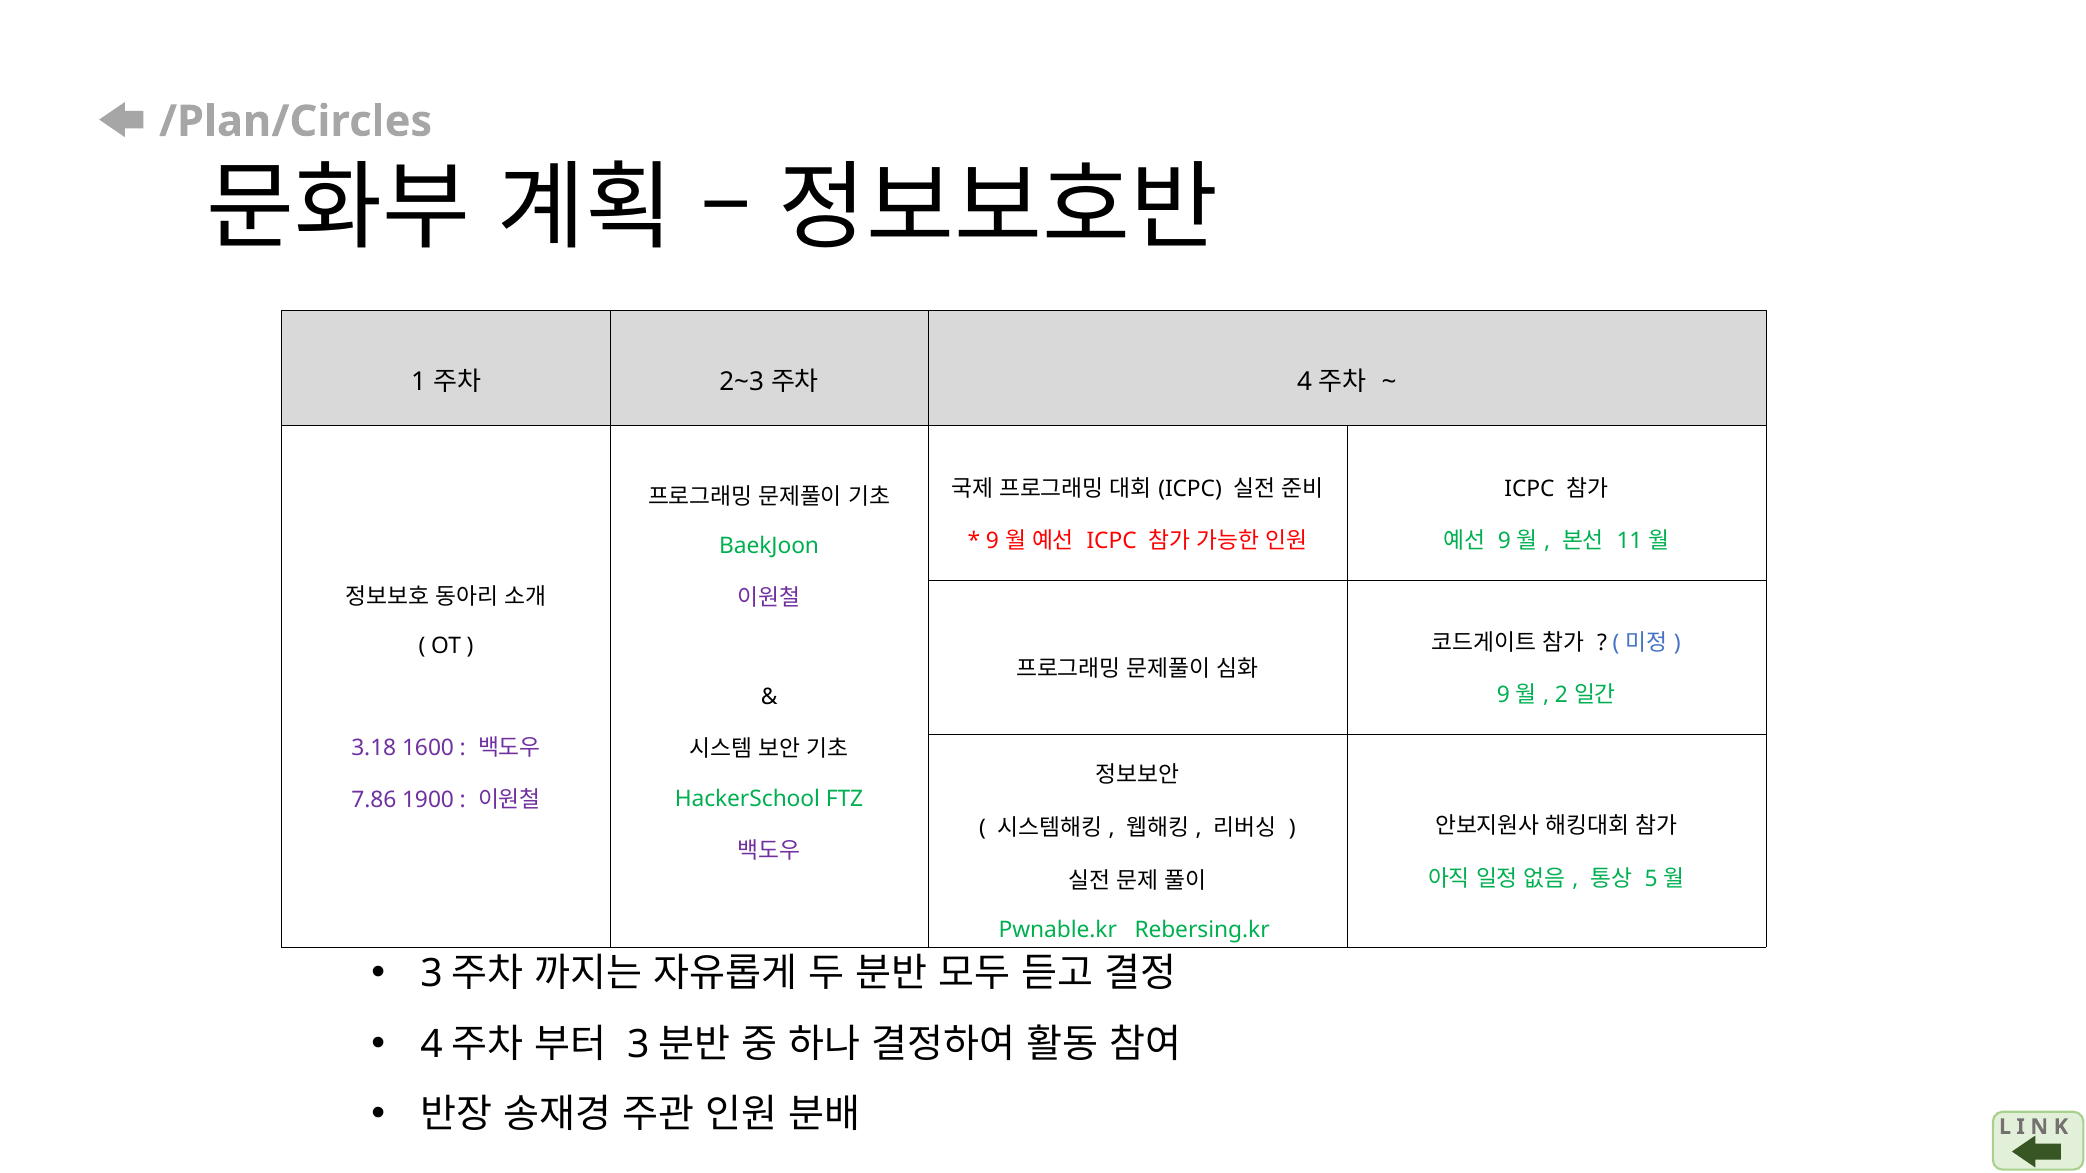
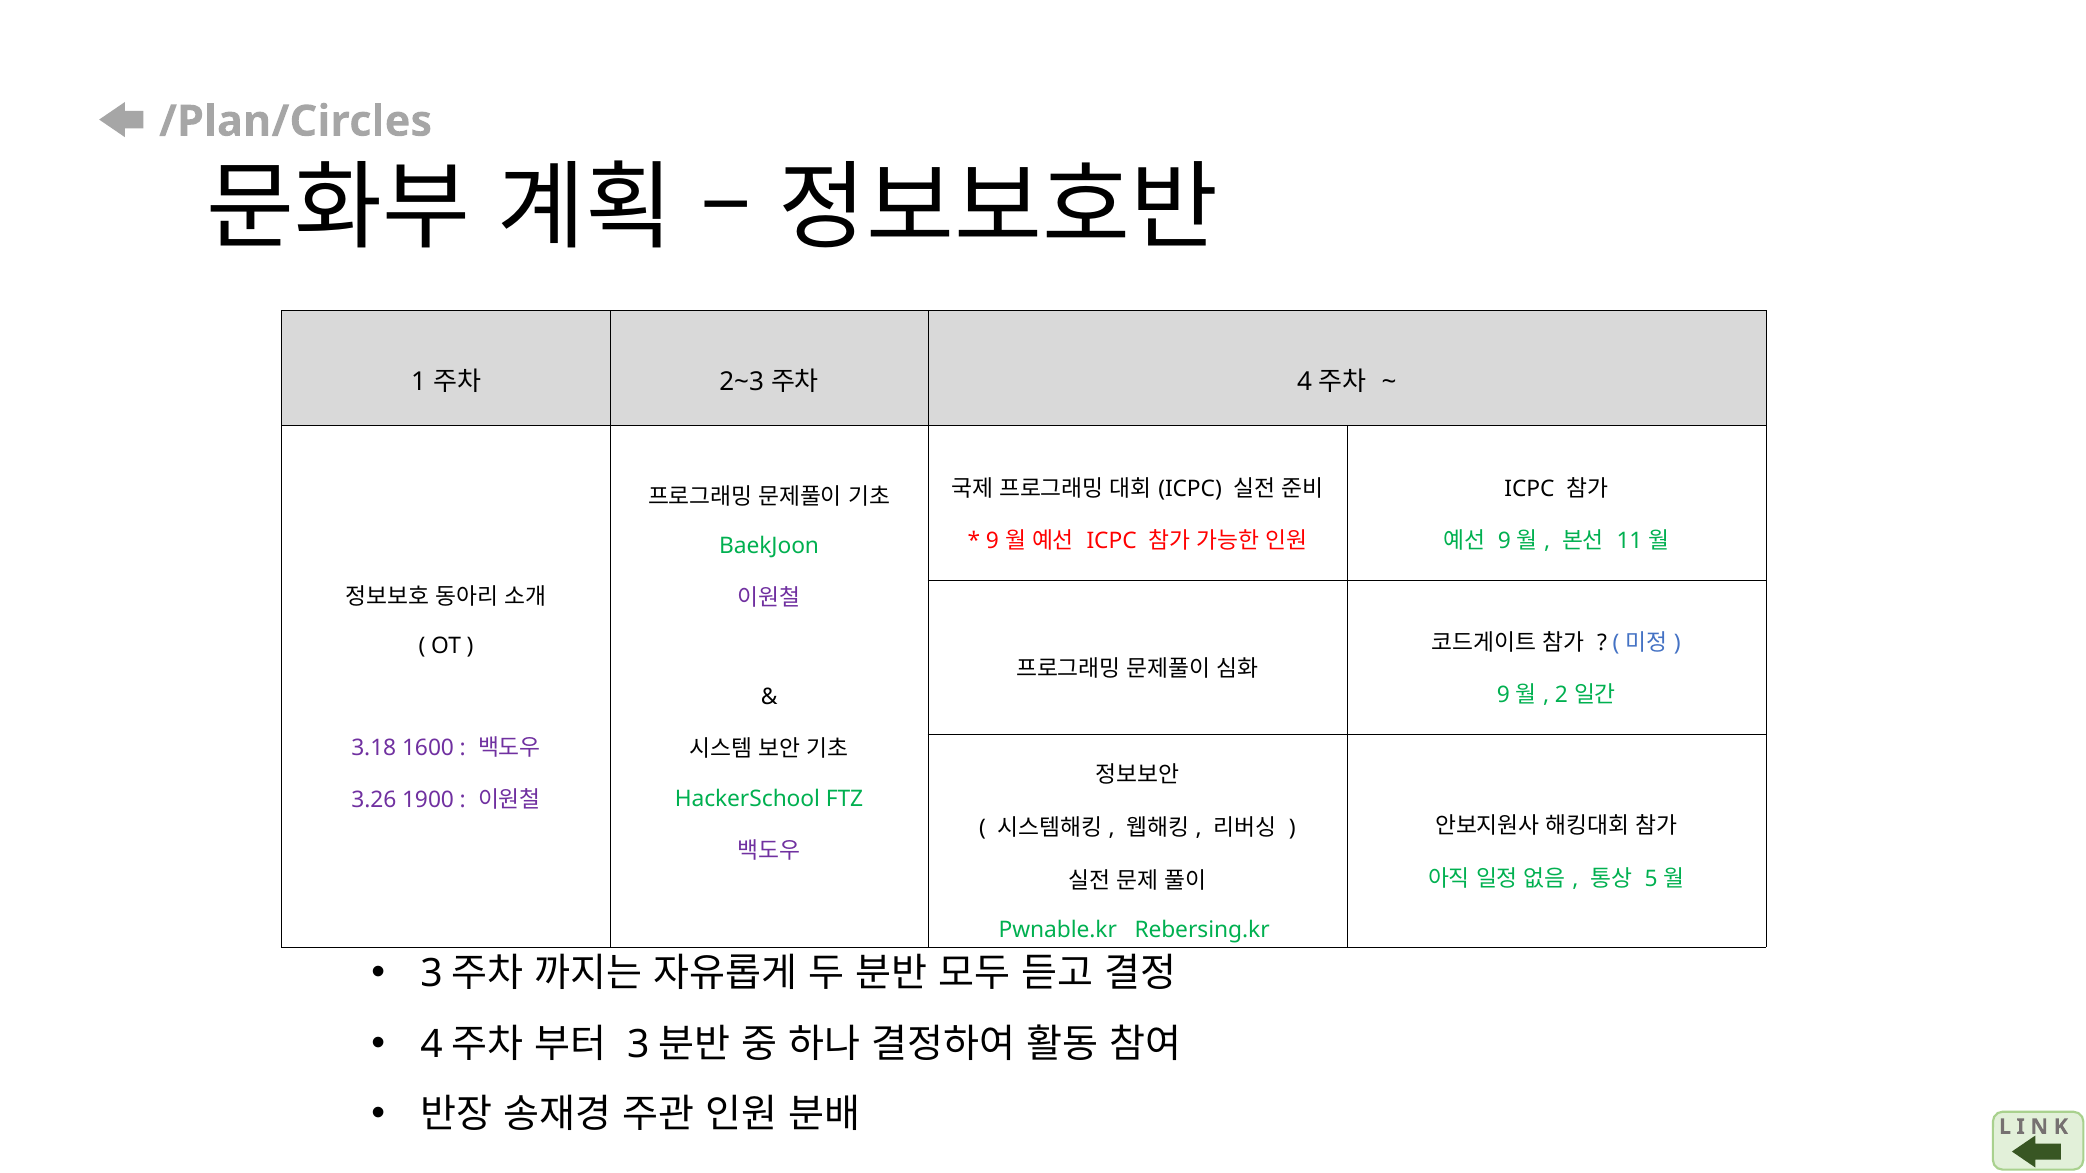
7.86: 7.86 -> 3.26
